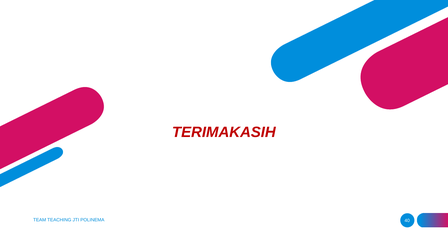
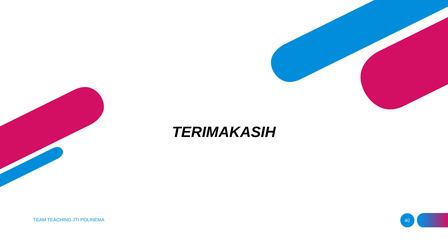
TERIMAKASIH colour: red -> black
